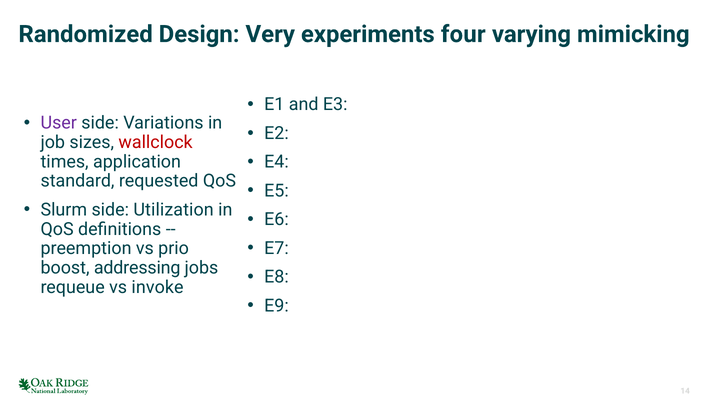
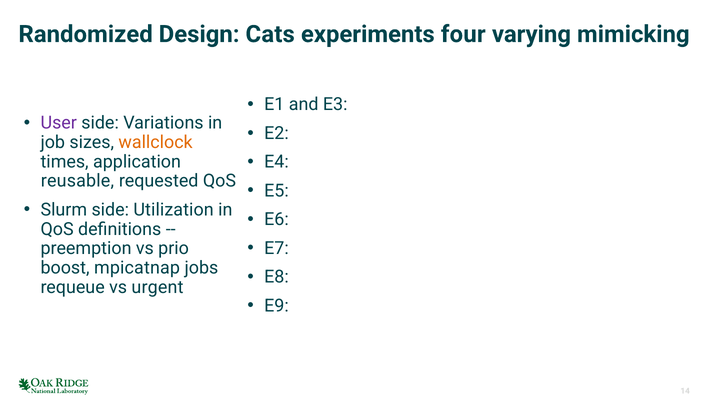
Very: Very -> Cats
wallclock colour: red -> orange
standard: standard -> reusable
addressing: addressing -> mpicatnap
invoke: invoke -> urgent
